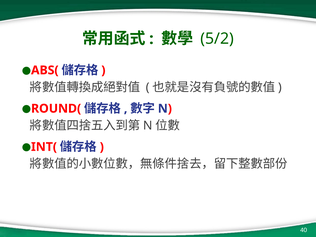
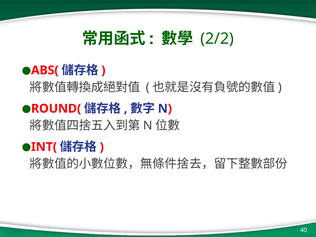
5/2: 5/2 -> 2/2
